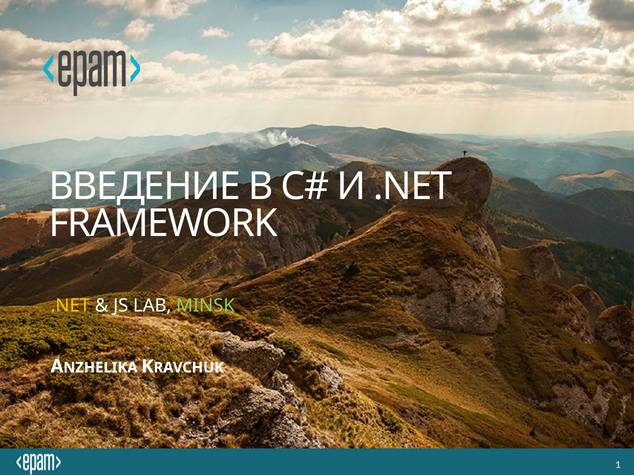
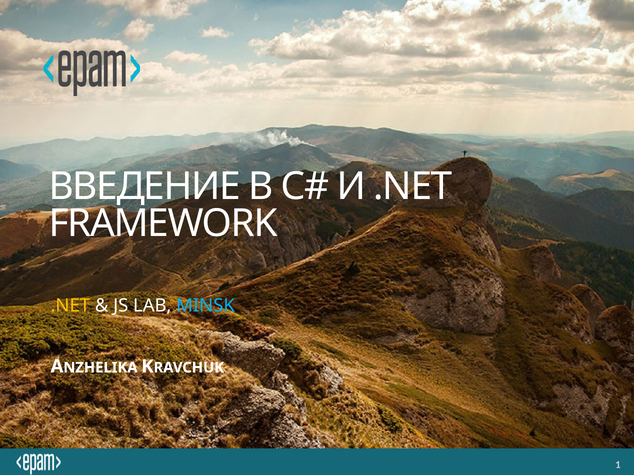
MINSK colour: light green -> light blue
